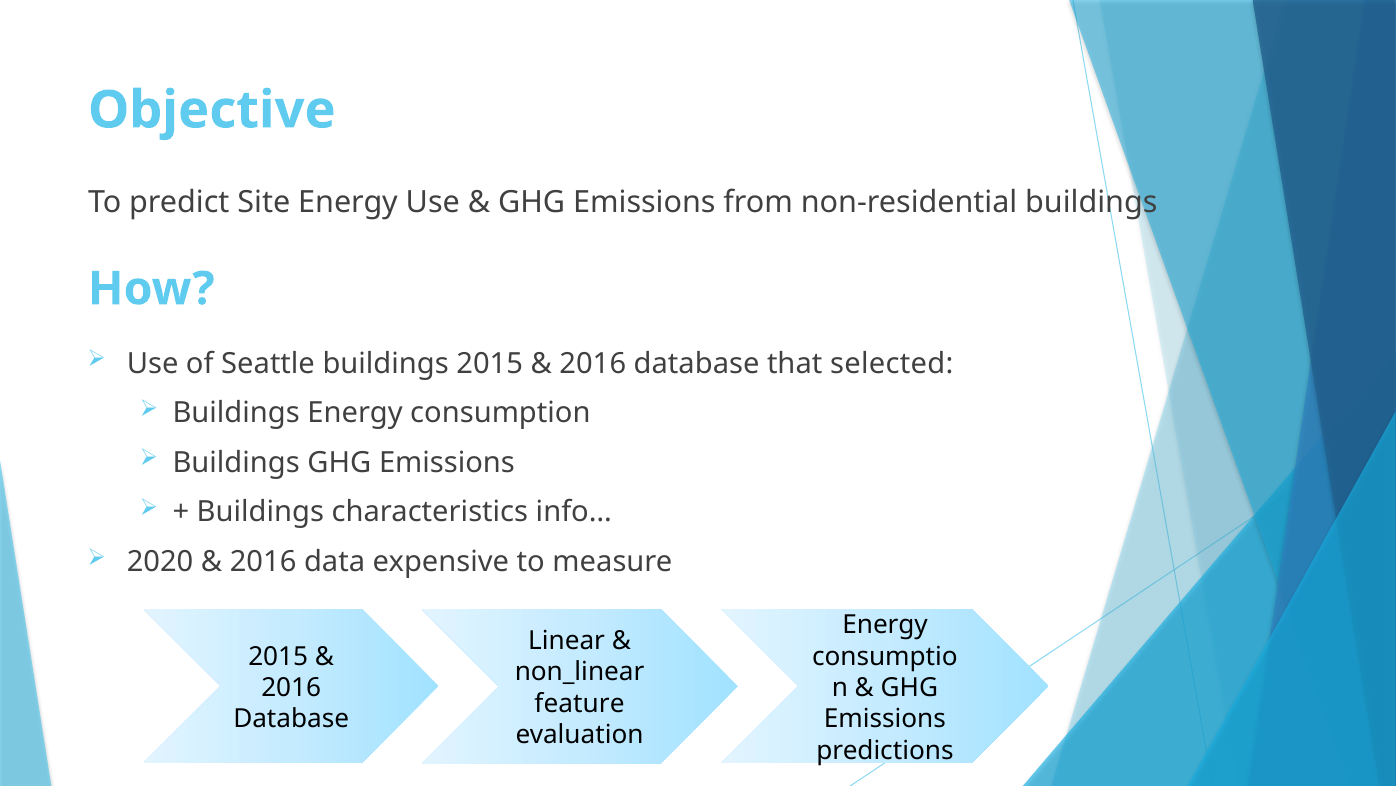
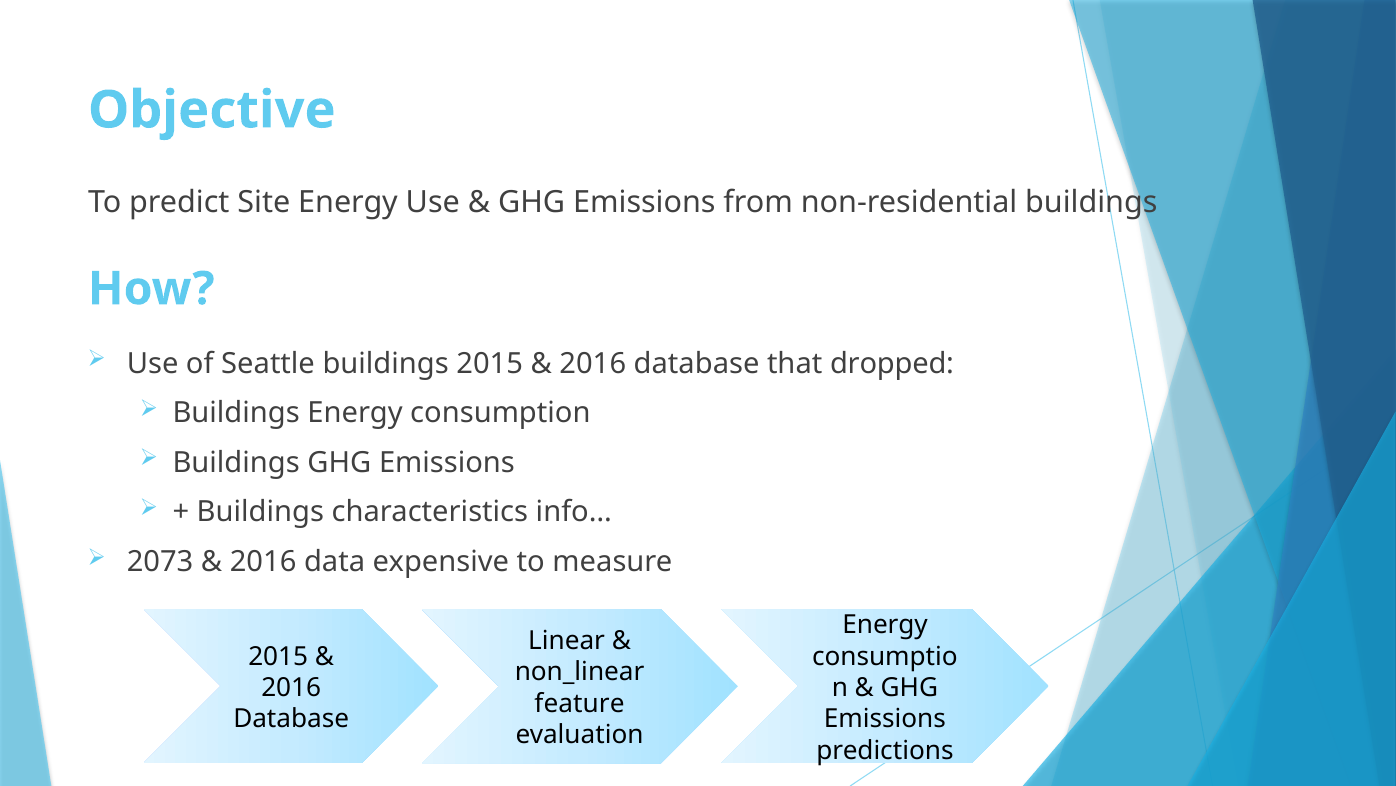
selected: selected -> dropped
2020: 2020 -> 2073
